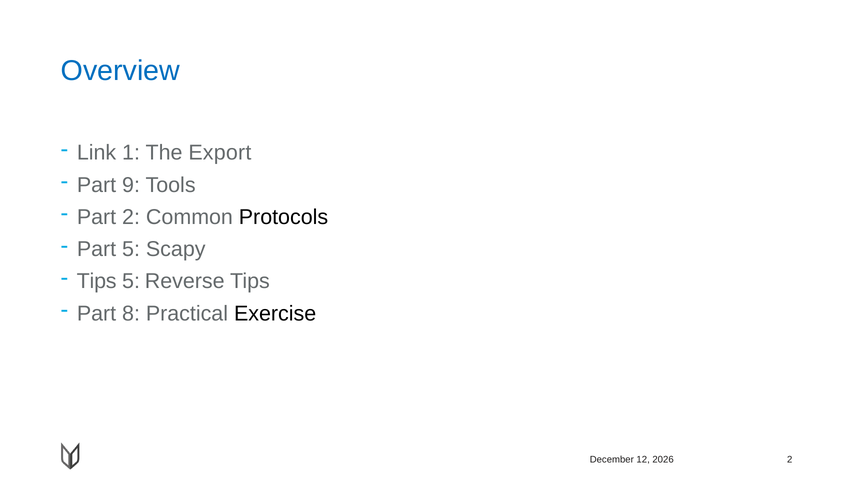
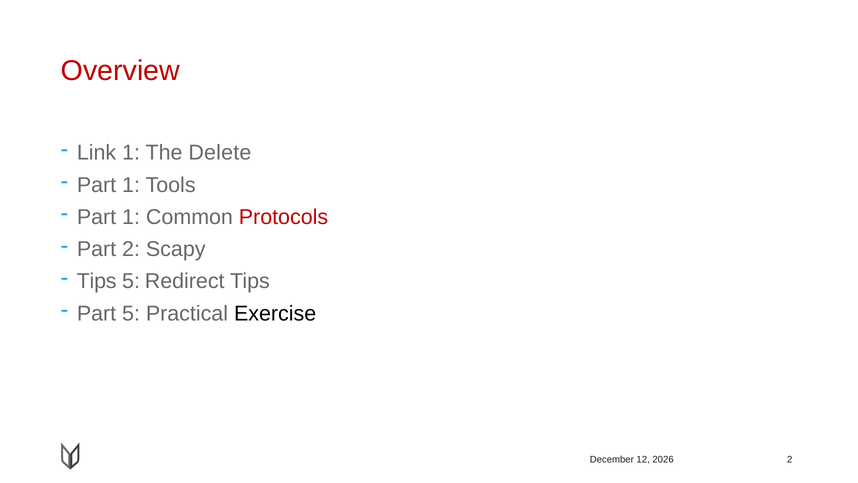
Overview colour: blue -> red
Export: Export -> Delete
9 at (131, 185): 9 -> 1
2 at (131, 217): 2 -> 1
Protocols colour: black -> red
Part 5: 5 -> 2
Reverse: Reverse -> Redirect
Part 8: 8 -> 5
